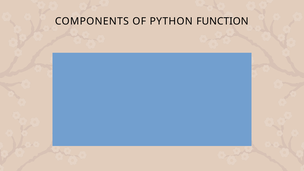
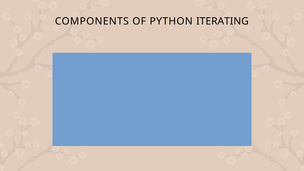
FUNCTION: FUNCTION -> ITERATING
